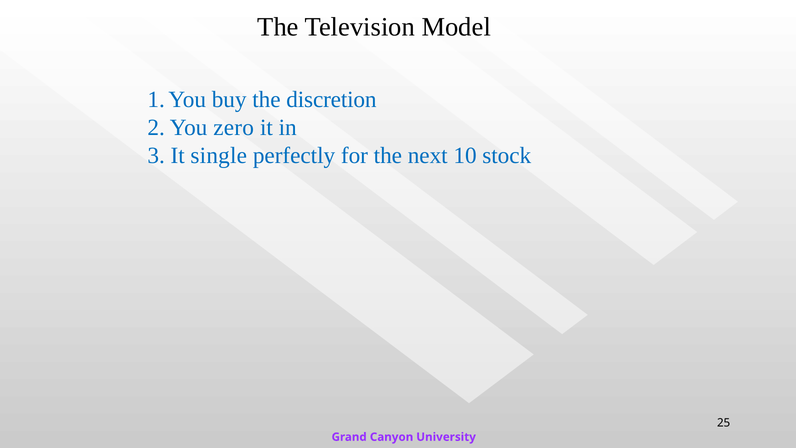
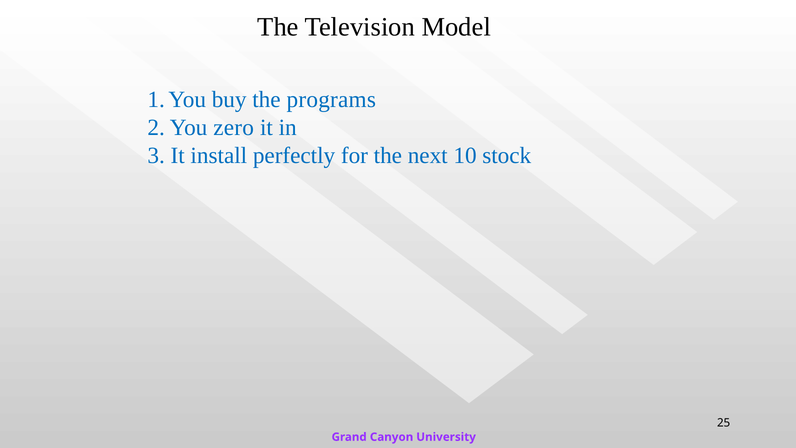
discretion: discretion -> programs
single: single -> install
